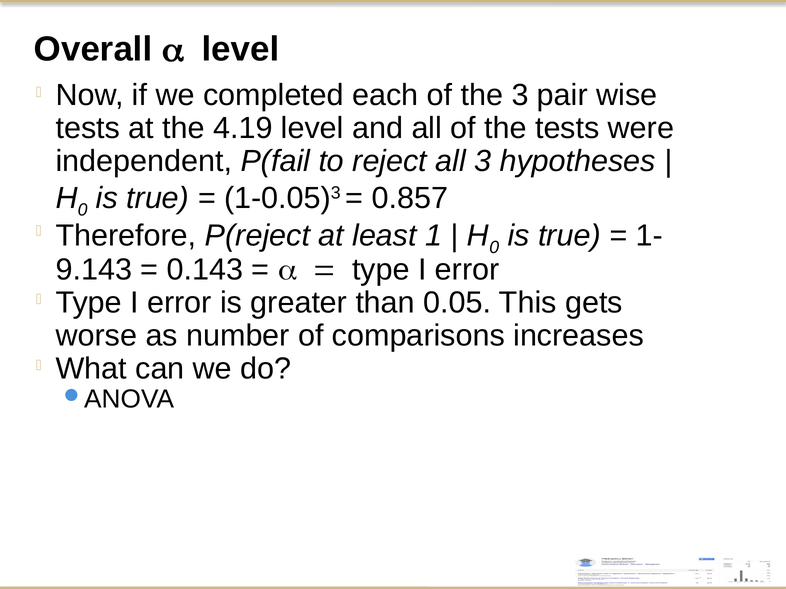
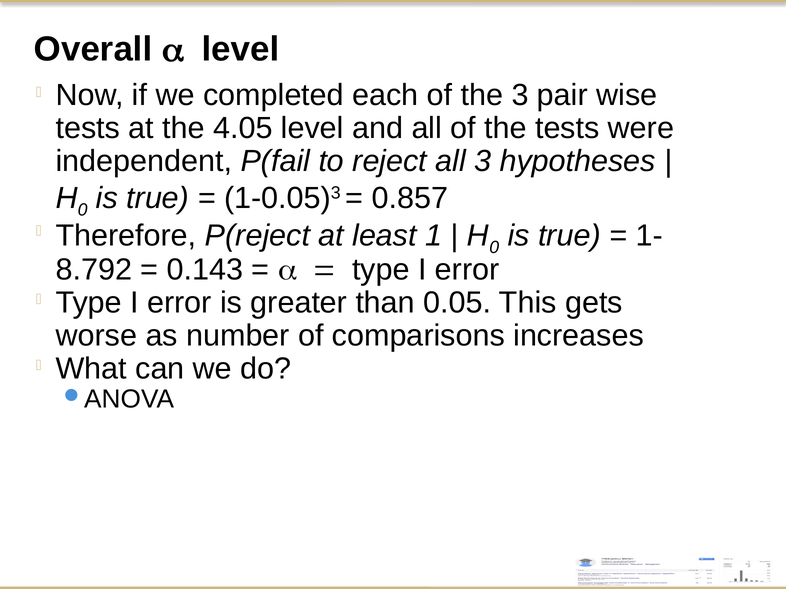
4.19: 4.19 -> 4.05
9.143: 9.143 -> 8.792
